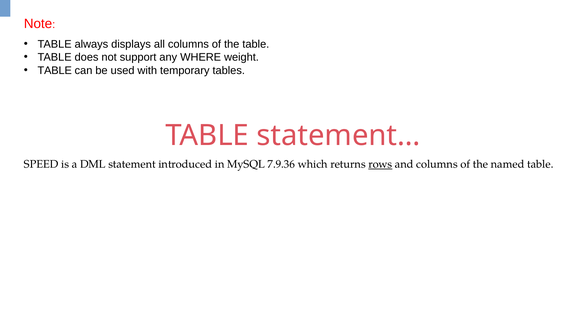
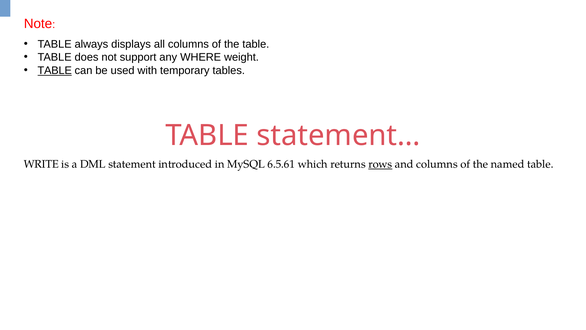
TABLE at (55, 70) underline: none -> present
SPEED: SPEED -> WRITE
7.9.36: 7.9.36 -> 6.5.61
